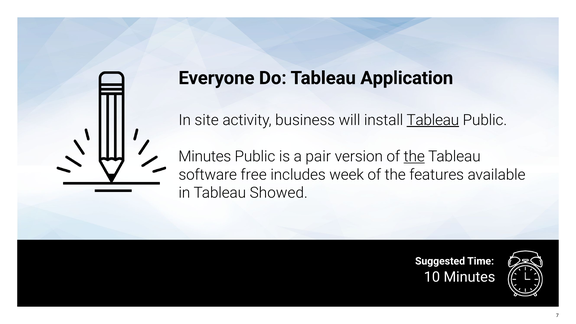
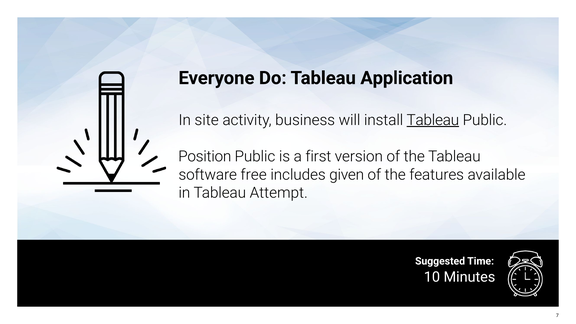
Minutes at (205, 156): Minutes -> Position
pair: pair -> first
the at (414, 156) underline: present -> none
week: week -> given
Showed: Showed -> Attempt
